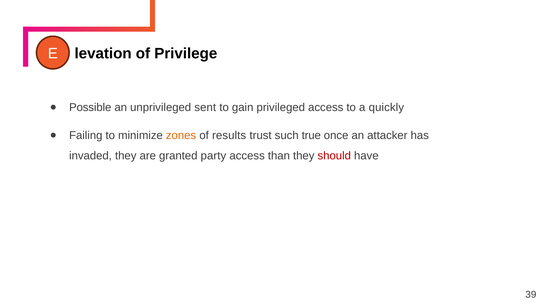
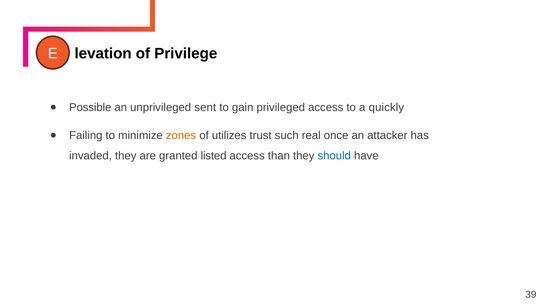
results: results -> utilizes
true: true -> real
party: party -> listed
should colour: red -> blue
